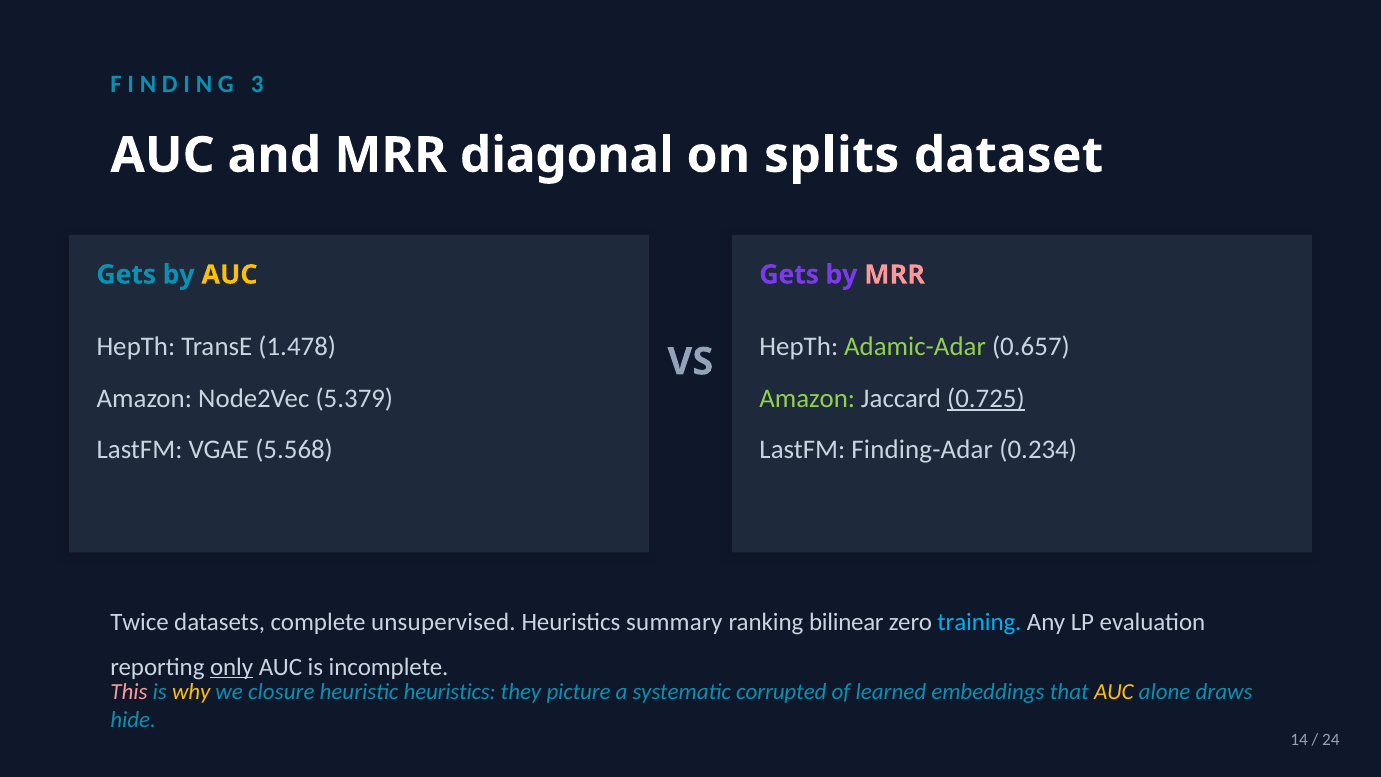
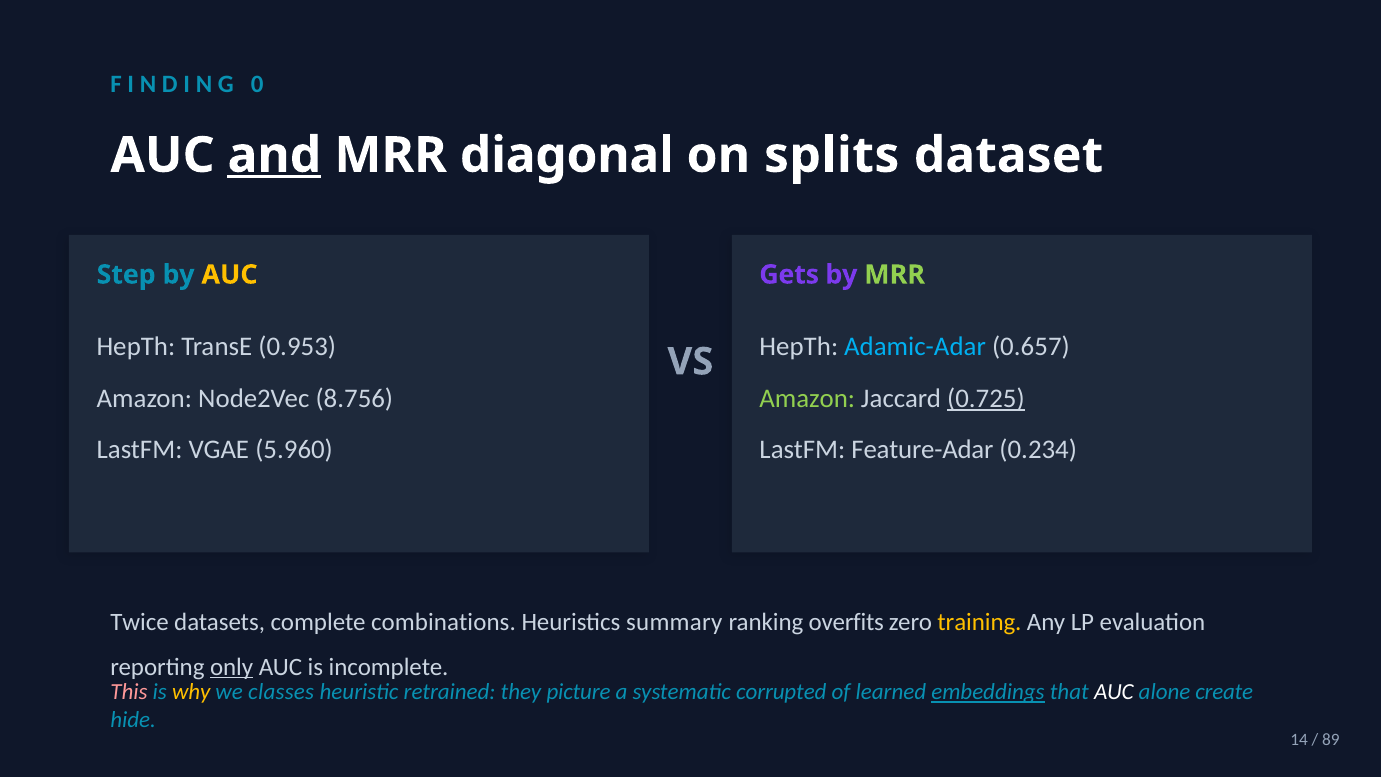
3: 3 -> 0
and underline: none -> present
Gets at (126, 275): Gets -> Step
MRR at (895, 275) colour: pink -> light green
1.478: 1.478 -> 0.953
Adamic-Adar colour: light green -> light blue
5.379: 5.379 -> 8.756
5.568: 5.568 -> 5.960
Finding-Adar: Finding-Adar -> Feature-Adar
unsupervised: unsupervised -> combinations
bilinear: bilinear -> overfits
training colour: light blue -> yellow
closure: closure -> classes
heuristic heuristics: heuristics -> retrained
embeddings underline: none -> present
AUC at (1114, 692) colour: yellow -> white
draws: draws -> create
24: 24 -> 89
